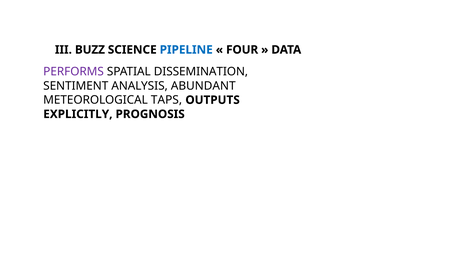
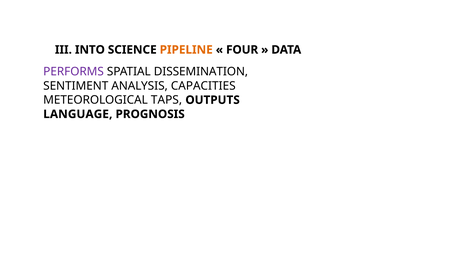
BUZZ: BUZZ -> INTO
PIPELINE colour: blue -> orange
ABUNDANT: ABUNDANT -> CAPACITIES
EXPLICITLY: EXPLICITLY -> LANGUAGE
